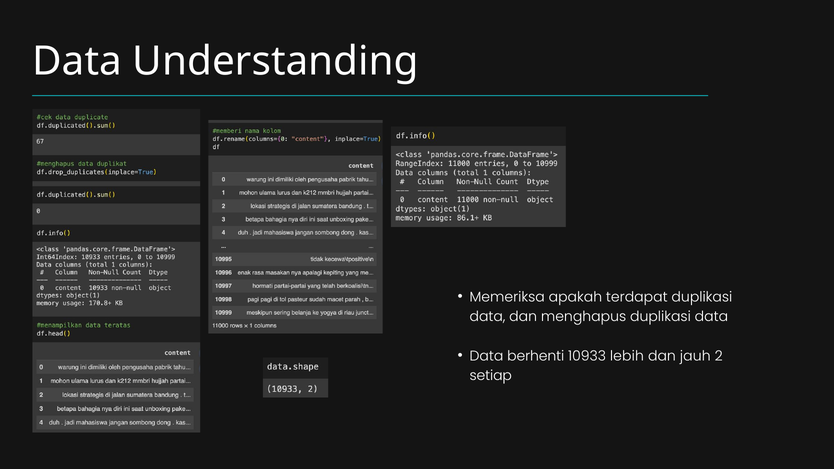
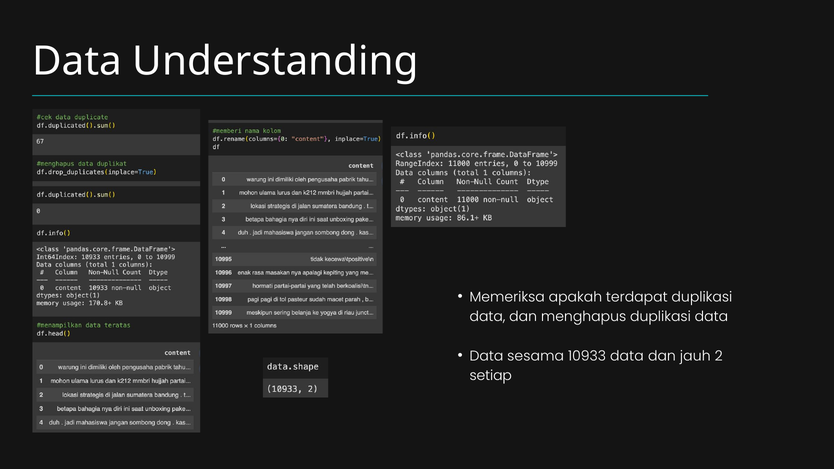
berhenti: berhenti -> sesama
10933 lebih: lebih -> data
